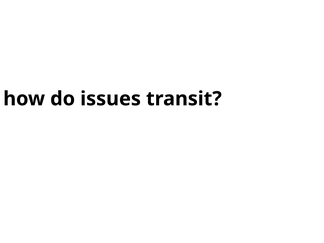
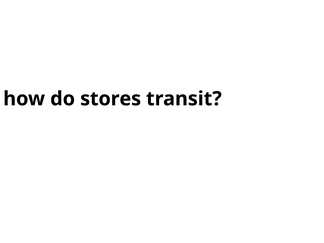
issues: issues -> stores
